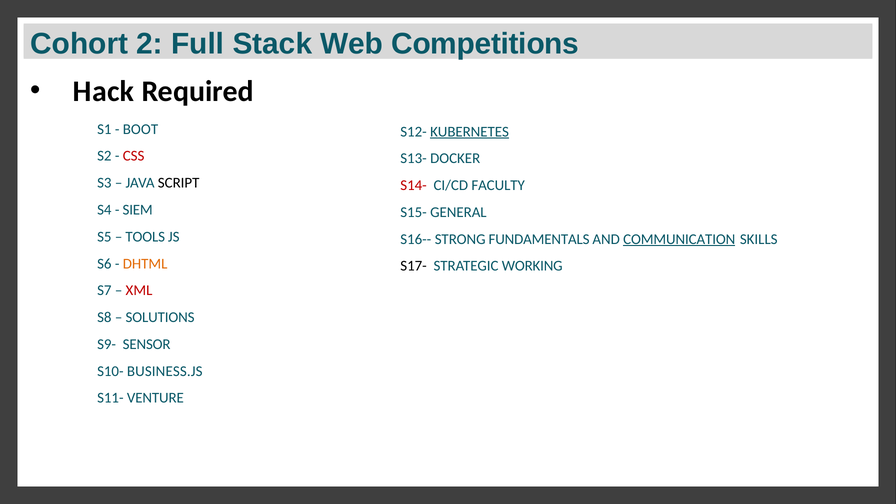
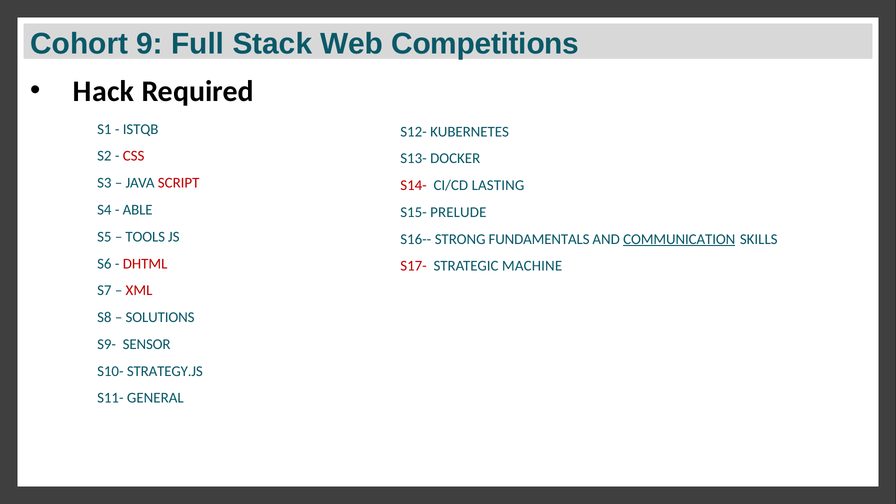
2: 2 -> 9
BOOT: BOOT -> ISTQB
KUBERNETES underline: present -> none
SCRIPT colour: black -> red
FACULTY: FACULTY -> LASTING
SIEM: SIEM -> ABLE
GENERAL: GENERAL -> PRELUDE
DHTML colour: orange -> red
S17- colour: black -> red
WORKING: WORKING -> MACHINE
BUSINESS.JS: BUSINESS.JS -> STRATEGY.JS
VENTURE: VENTURE -> GENERAL
